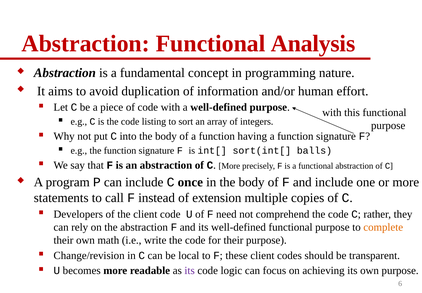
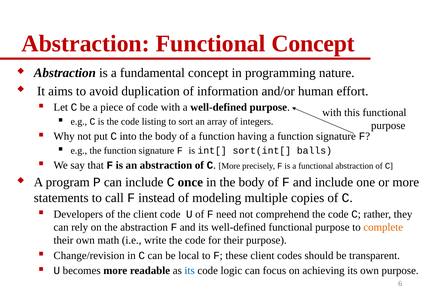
Functional Analysis: Analysis -> Concept
extension: extension -> modeling
its at (190, 270) colour: purple -> blue
